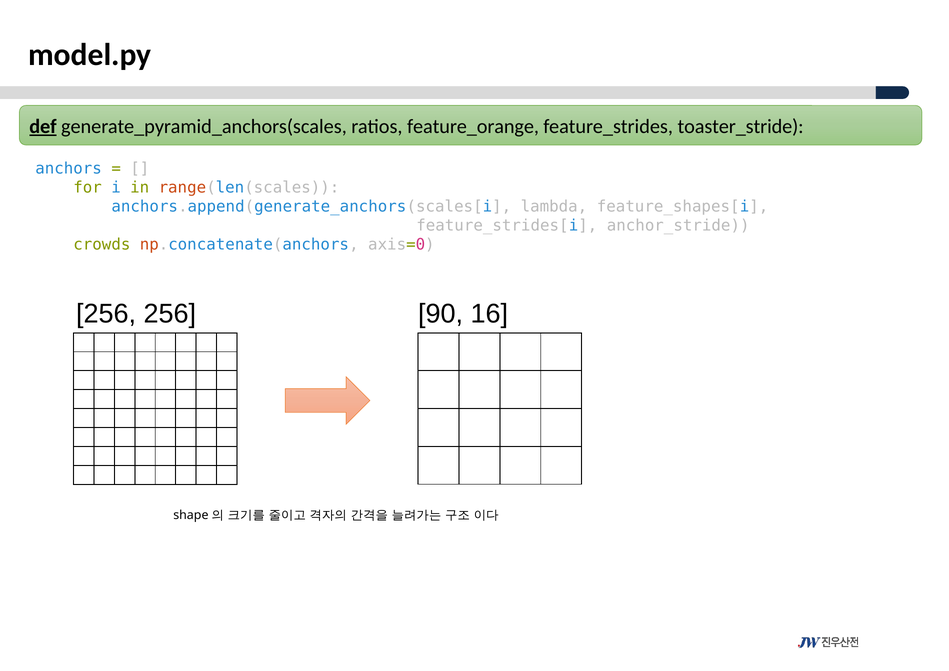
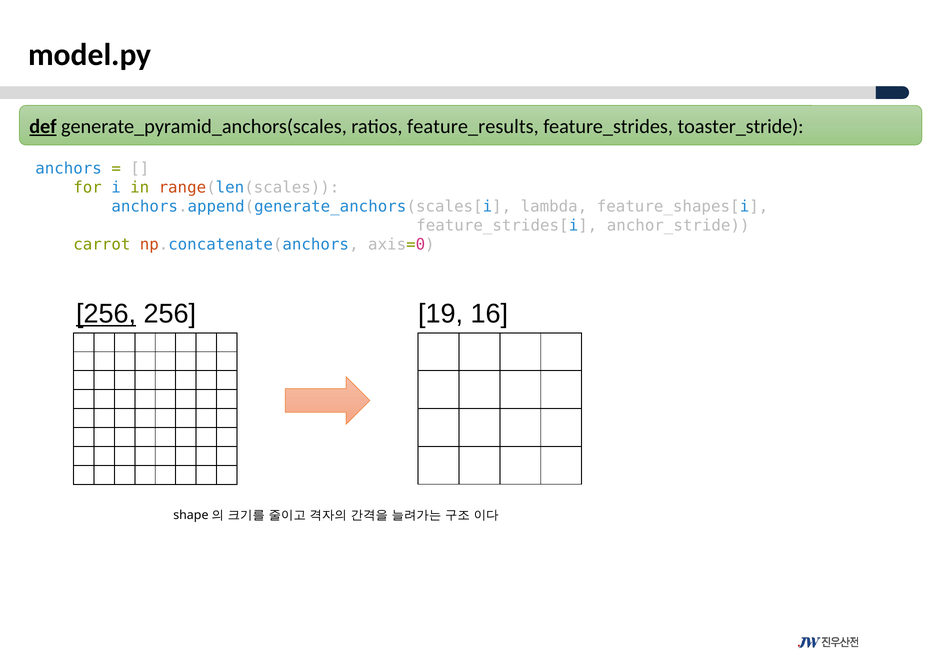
feature_orange: feature_orange -> feature_results
crowds: crowds -> carrot
256 at (106, 314) underline: none -> present
90: 90 -> 19
